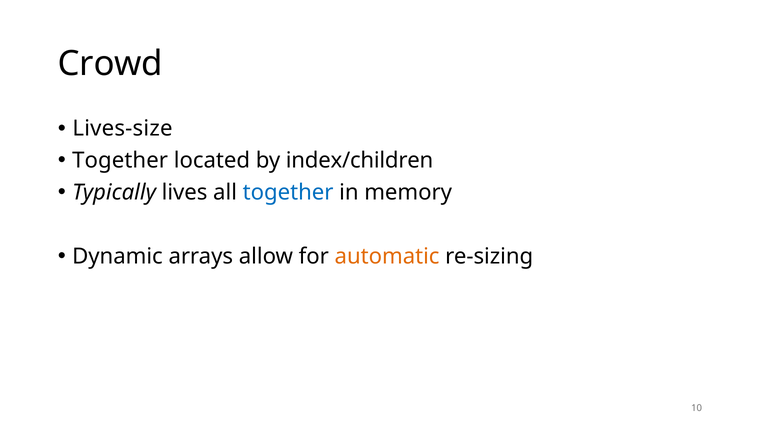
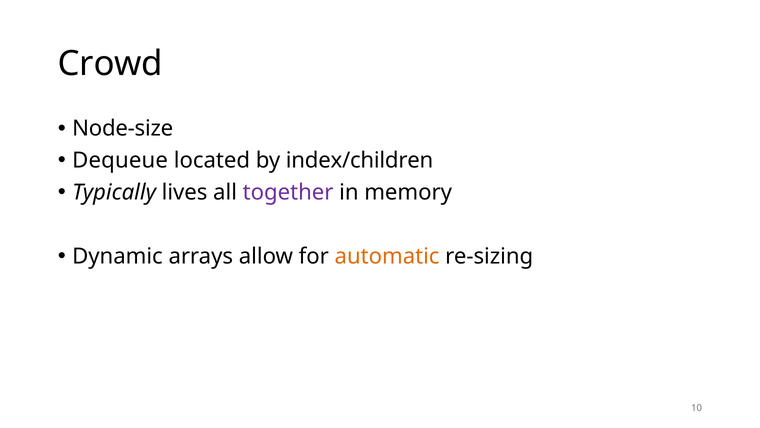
Lives-size: Lives-size -> Node-size
Together at (120, 160): Together -> Dequeue
together at (288, 192) colour: blue -> purple
